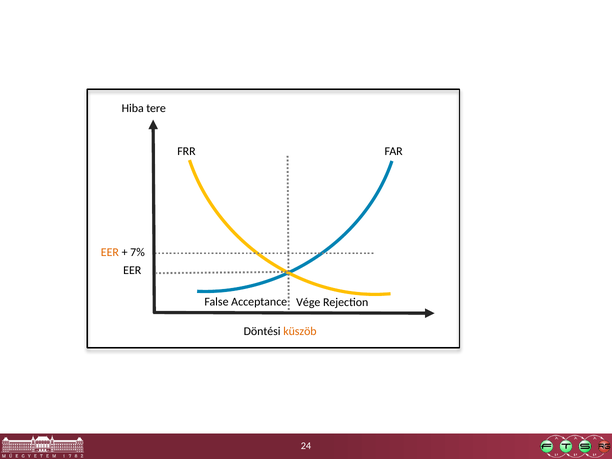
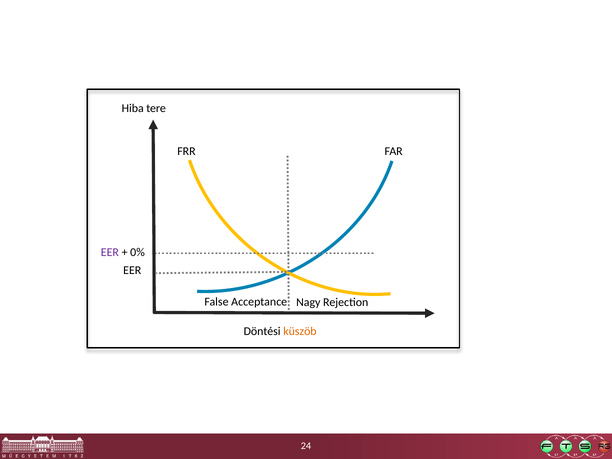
EER at (110, 252) colour: orange -> purple
7%: 7% -> 0%
Vége: Vége -> Nagy
